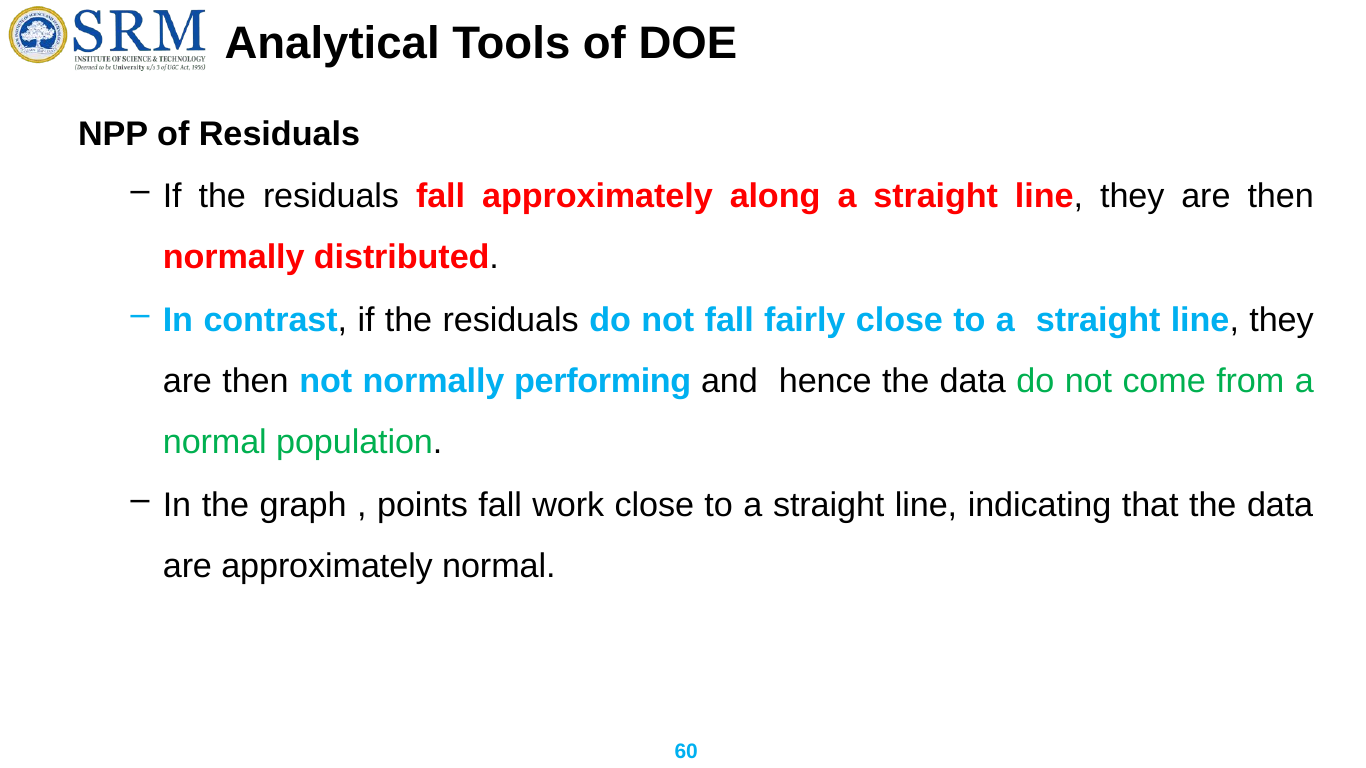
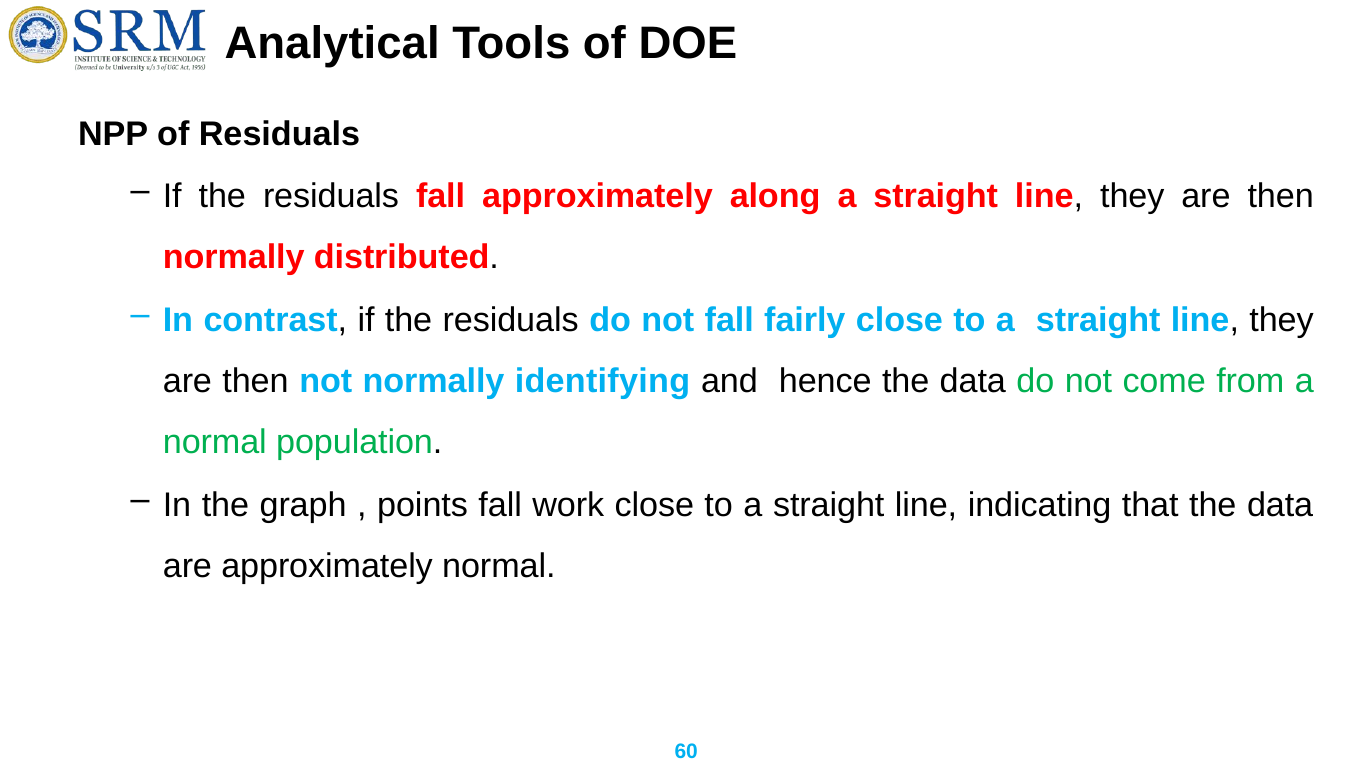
performing: performing -> identifying
